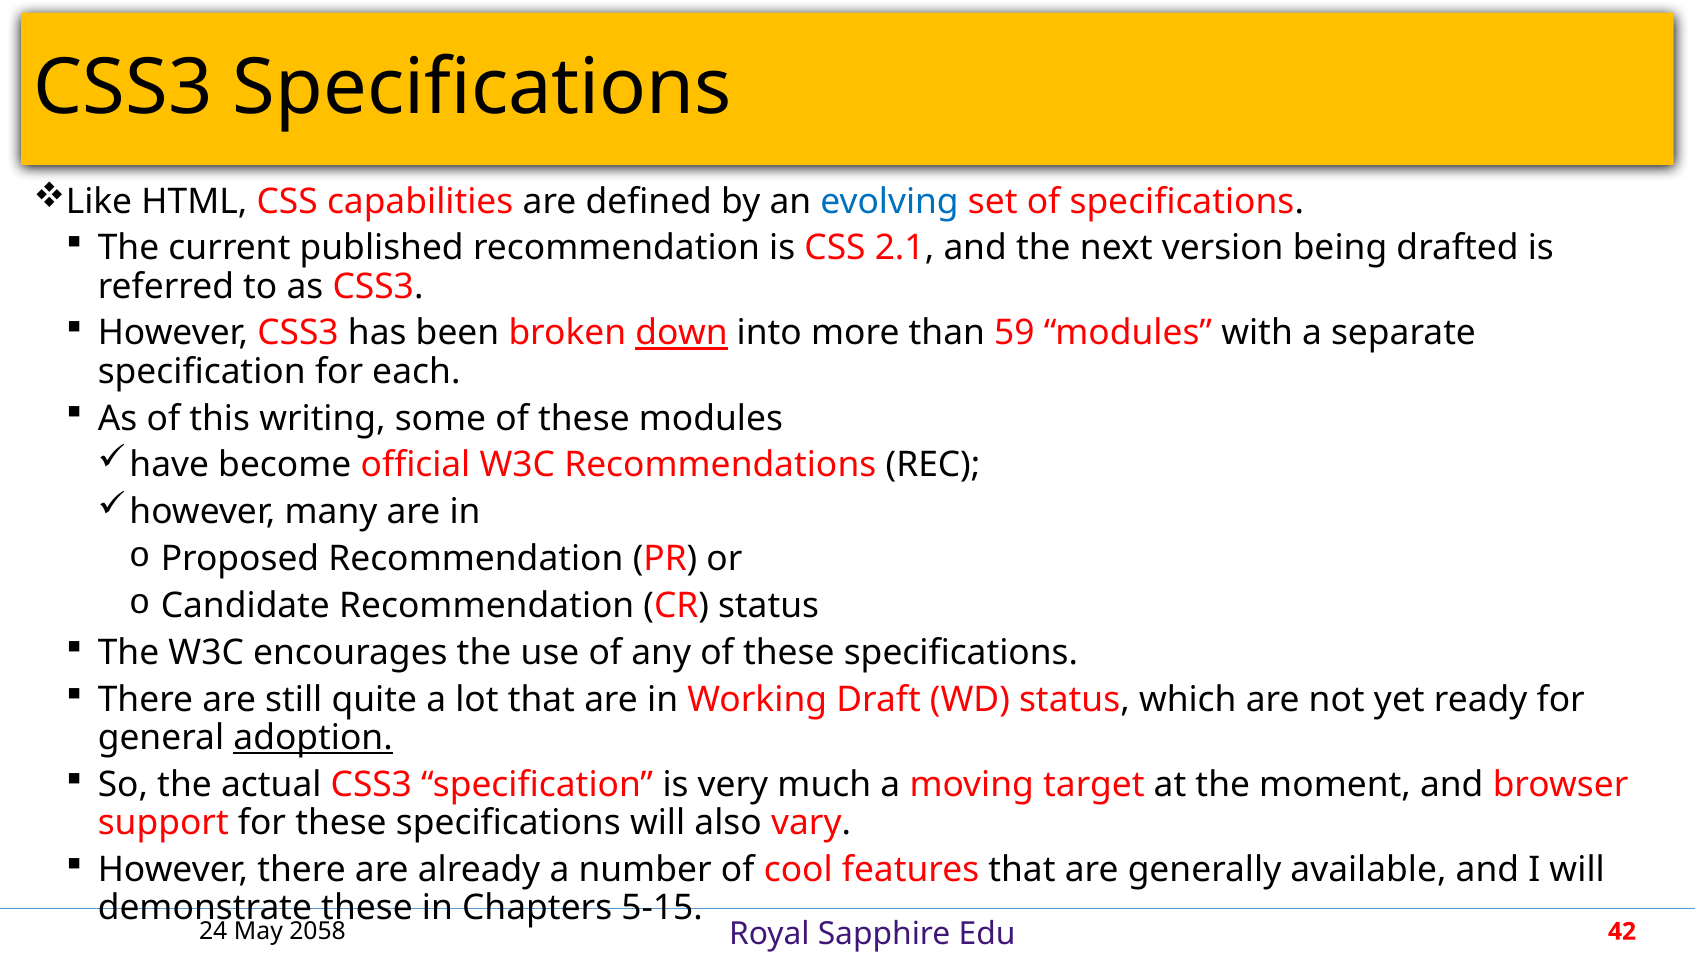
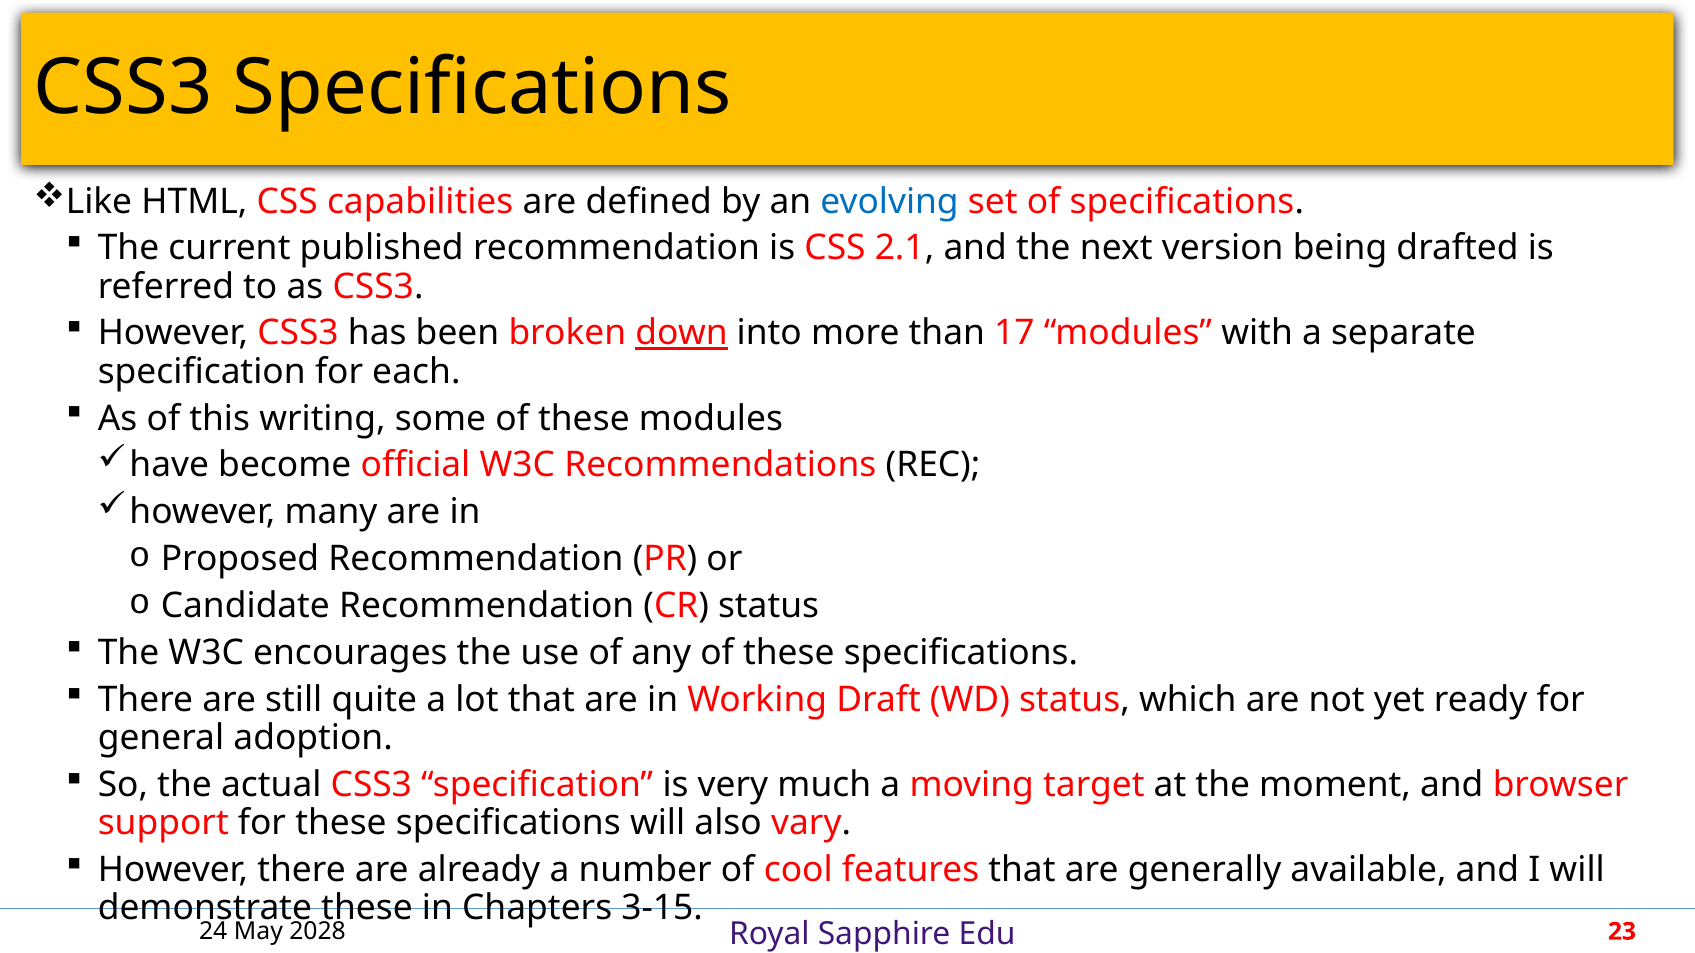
59: 59 -> 17
adoption underline: present -> none
5-15: 5-15 -> 3-15
2058: 2058 -> 2028
42: 42 -> 23
